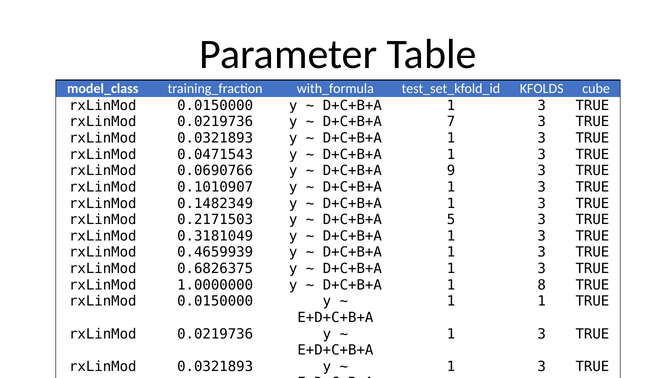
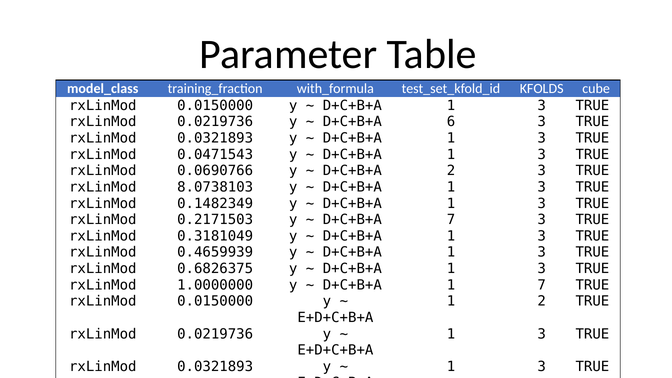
7: 7 -> 6
D+C+B+A 9: 9 -> 2
0.1010907: 0.1010907 -> 8.0738103
D+C+B+A 5: 5 -> 7
1 8: 8 -> 7
1 1: 1 -> 2
